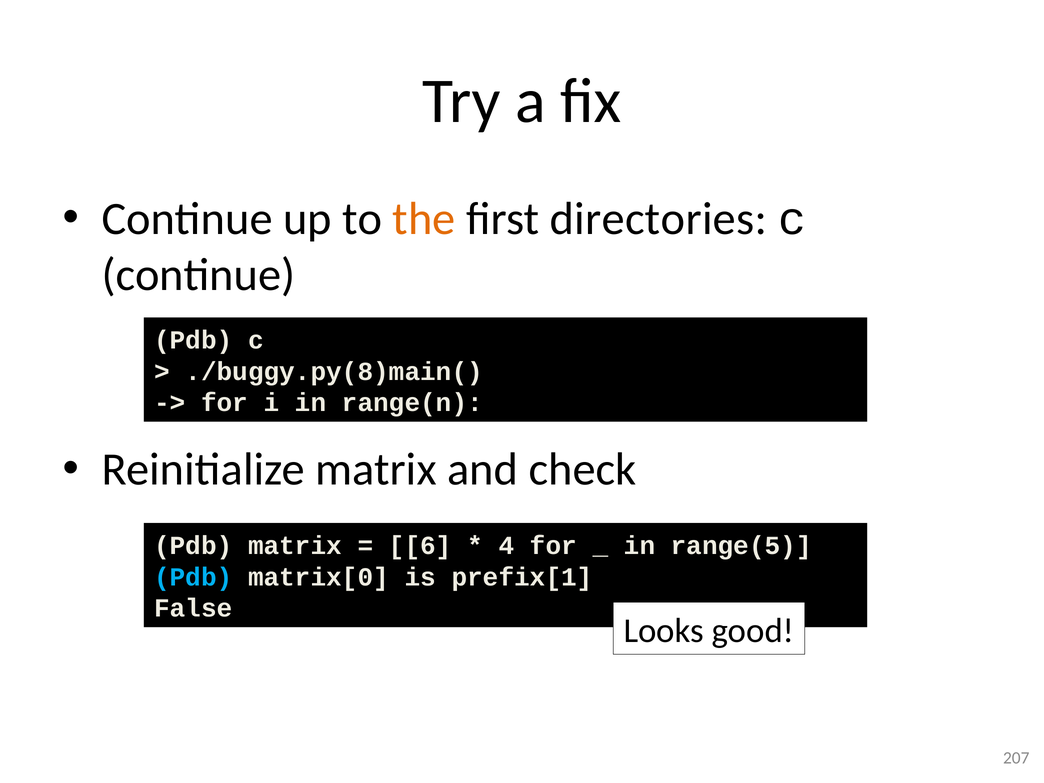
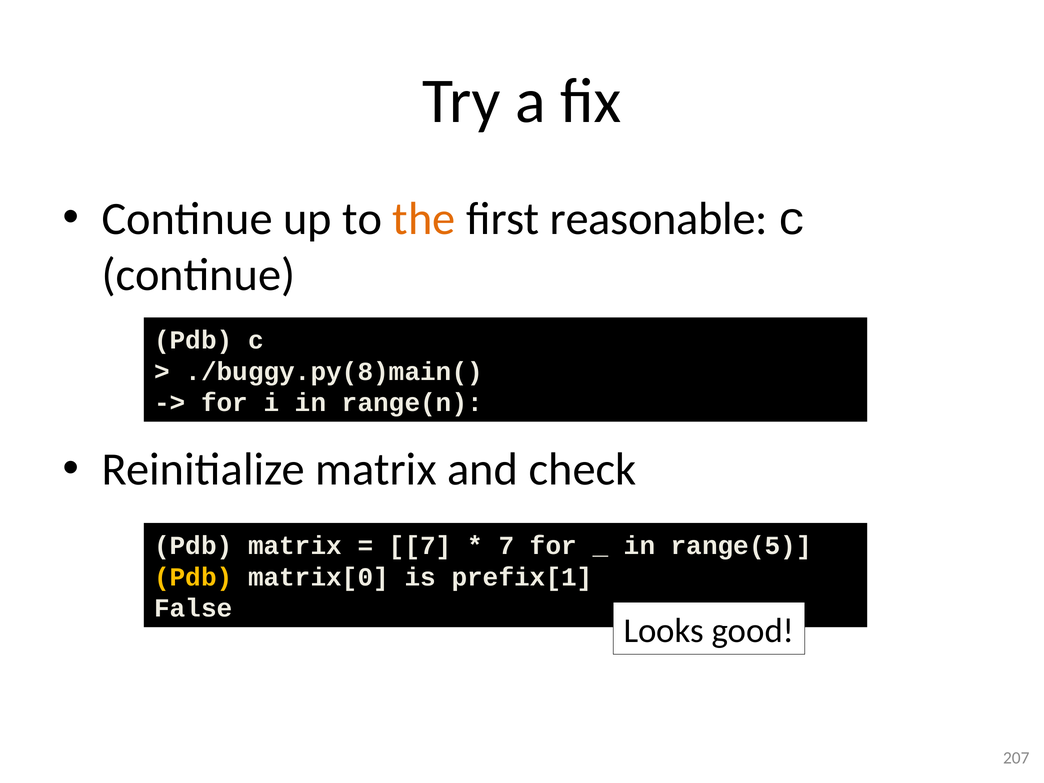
directories: directories -> reasonable
6 at (420, 546): 6 -> 7
4 at (506, 546): 4 -> 7
Pdb at (193, 577) colour: light blue -> yellow
